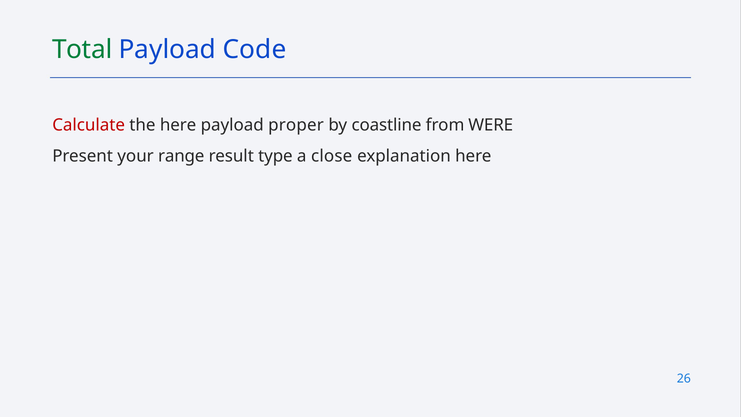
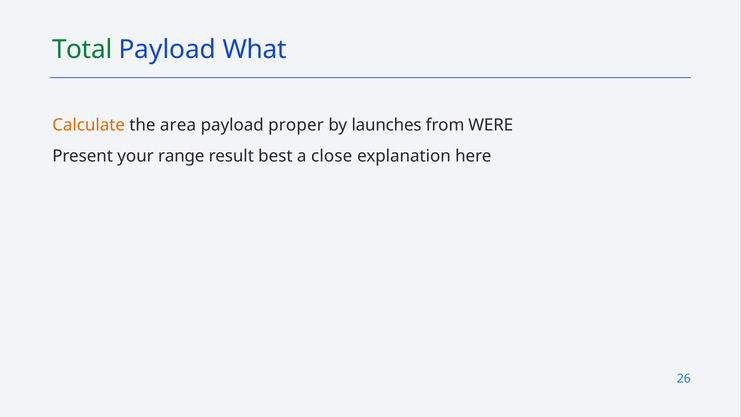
Code: Code -> What
Calculate colour: red -> orange
the here: here -> area
coastline: coastline -> launches
type: type -> best
